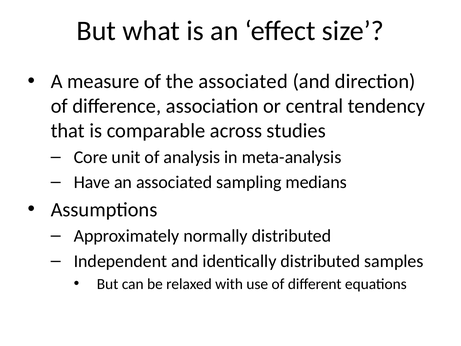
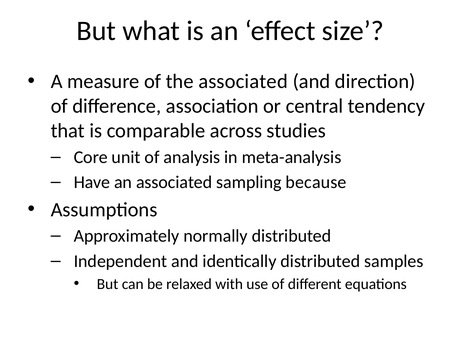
medians: medians -> because
